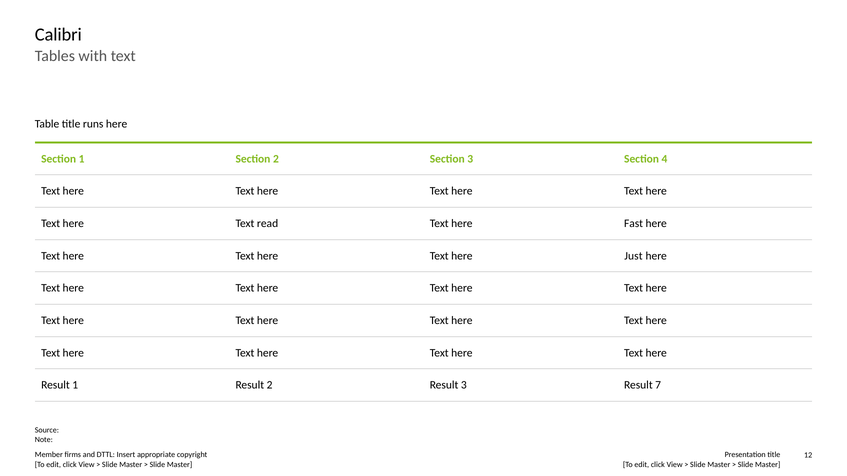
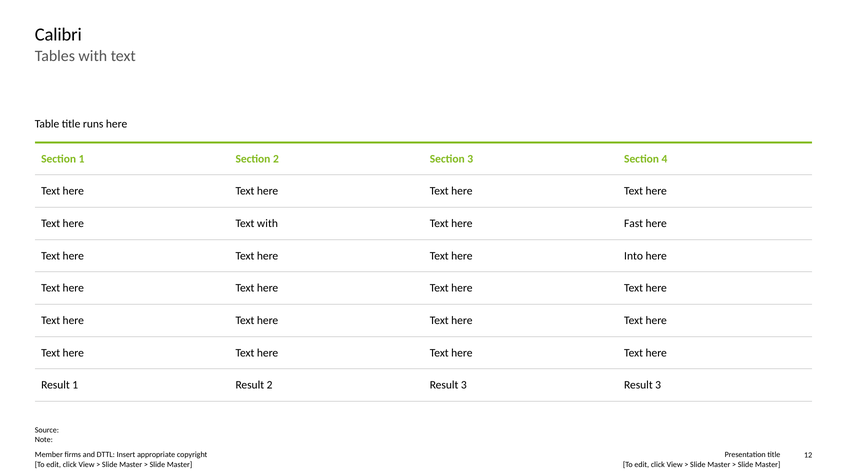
Text read: read -> with
Just: Just -> Into
3 Result 7: 7 -> 3
